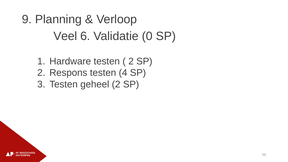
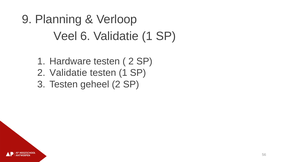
Validatie 0: 0 -> 1
2 Respons: Respons -> Validatie
testen 4: 4 -> 1
